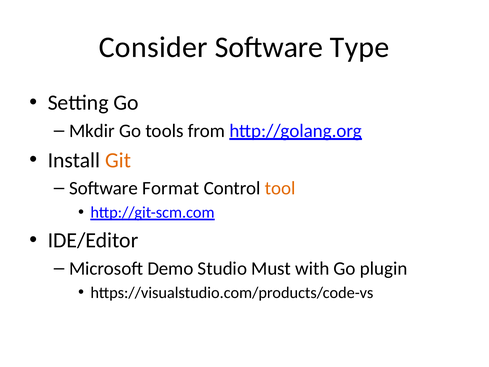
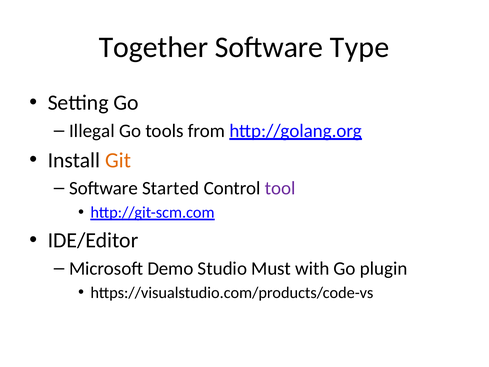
Consider: Consider -> Together
Mkdir: Mkdir -> Illegal
Format: Format -> Started
tool colour: orange -> purple
